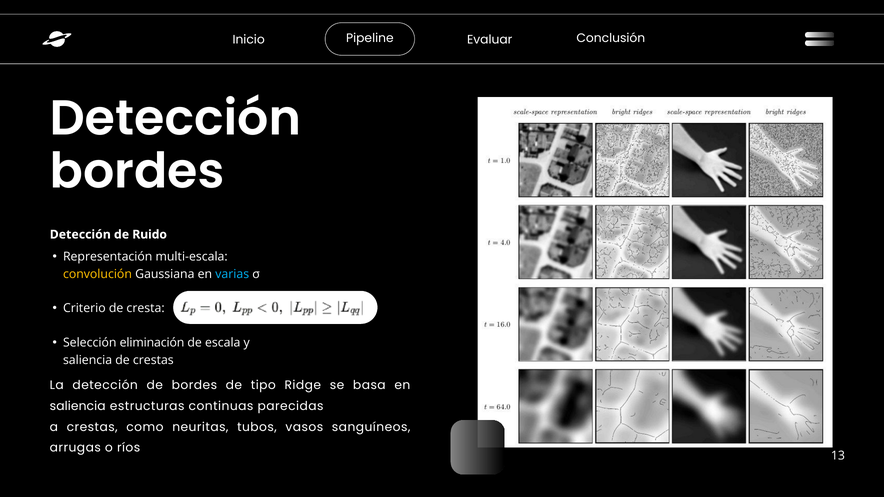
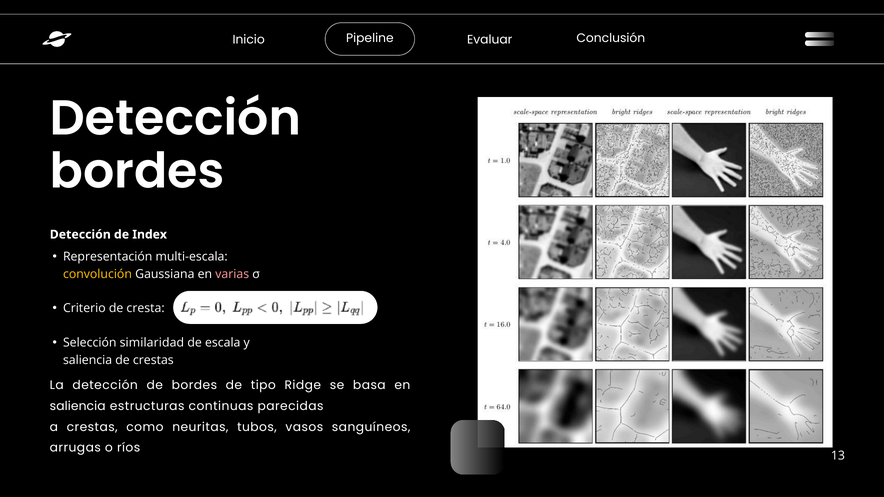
Ruido: Ruido -> Index
varias colour: light blue -> pink
eliminación: eliminación -> similaridad
